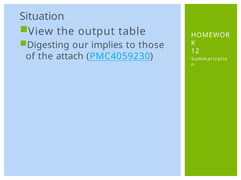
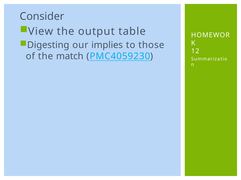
Situation: Situation -> Consider
attach: attach -> match
